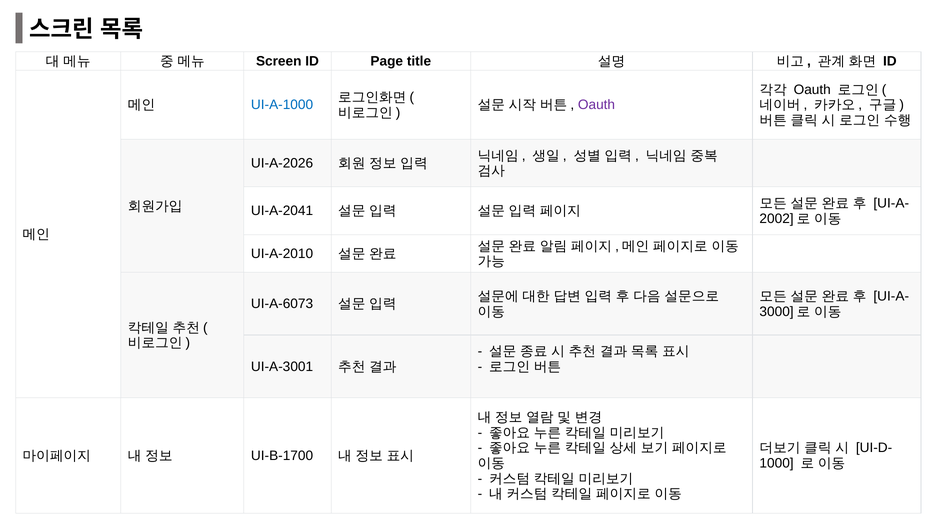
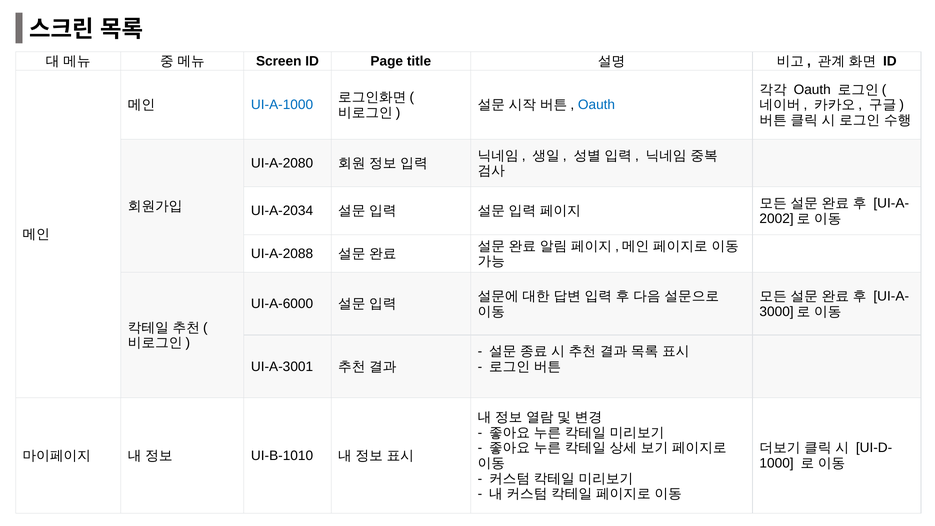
Oauth at (597, 105) colour: purple -> blue
UI-A-2026: UI-A-2026 -> UI-A-2080
UI-A-2041: UI-A-2041 -> UI-A-2034
UI-A-2010: UI-A-2010 -> UI-A-2088
UI-A-6073: UI-A-6073 -> UI-A-6000
UI-B-1700: UI-B-1700 -> UI-B-1010
